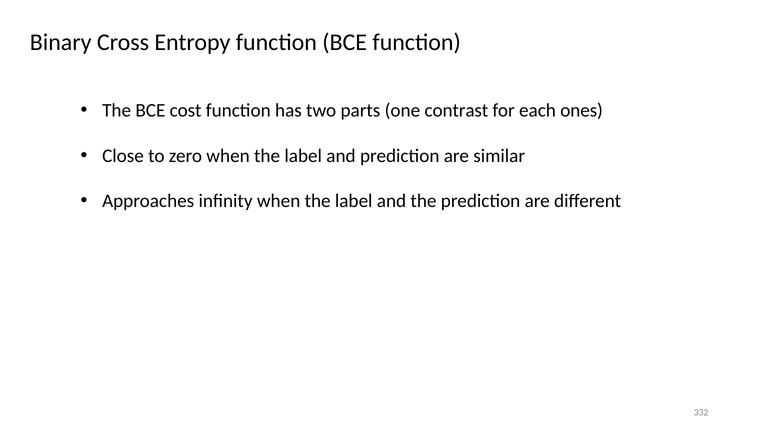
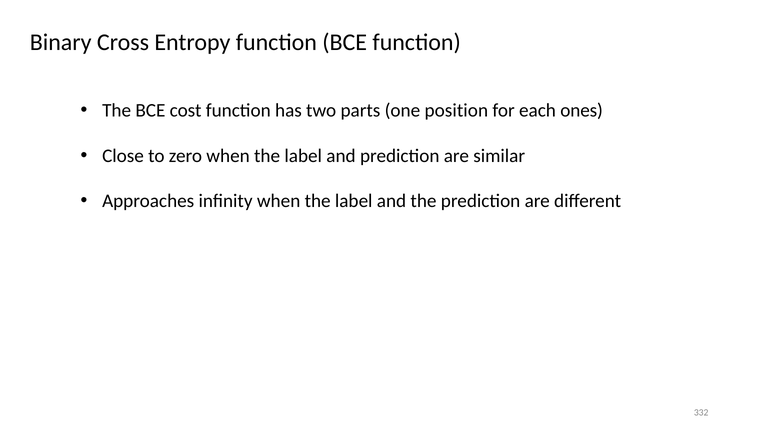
contrast: contrast -> position
